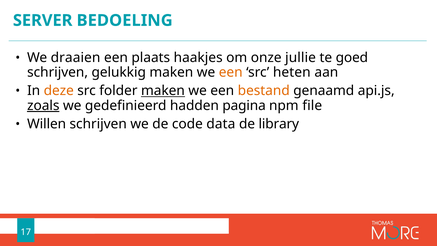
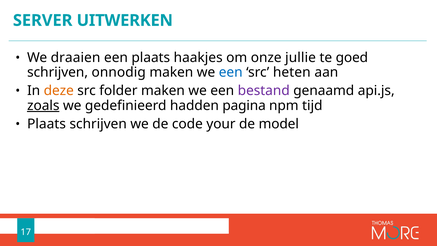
BEDOELING: BEDOELING -> UITWERKEN
gelukkig: gelukkig -> onnodig
een at (231, 72) colour: orange -> blue
maken at (163, 91) underline: present -> none
bestand colour: orange -> purple
file: file -> tijd
Willen at (47, 124): Willen -> Plaats
data: data -> your
library: library -> model
